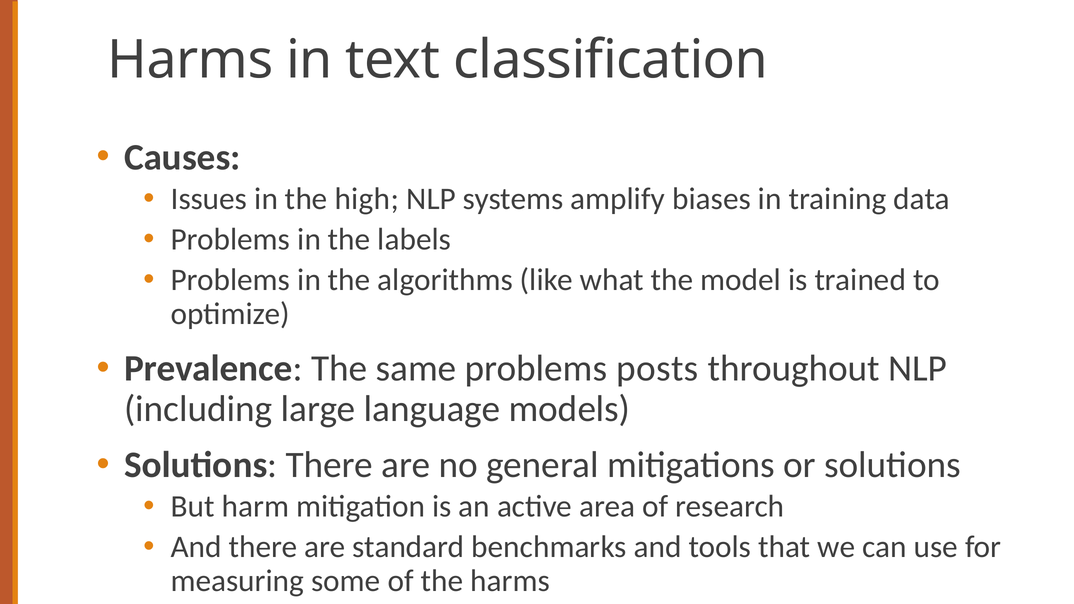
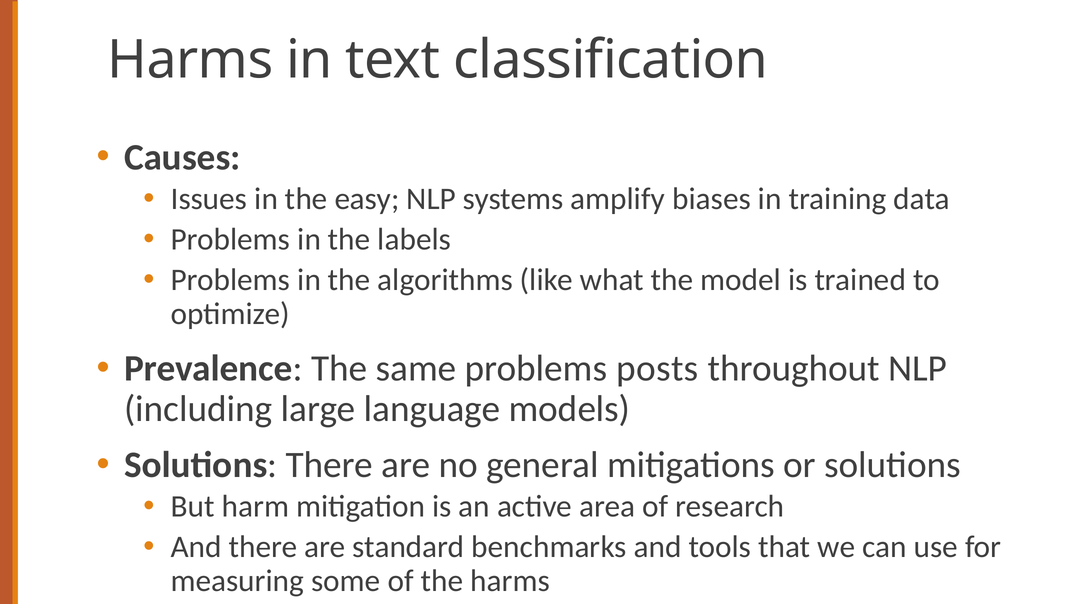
high: high -> easy
